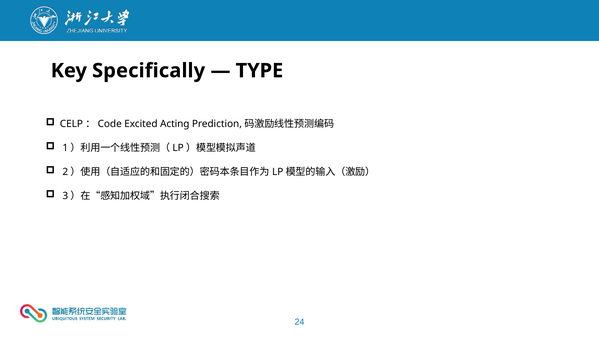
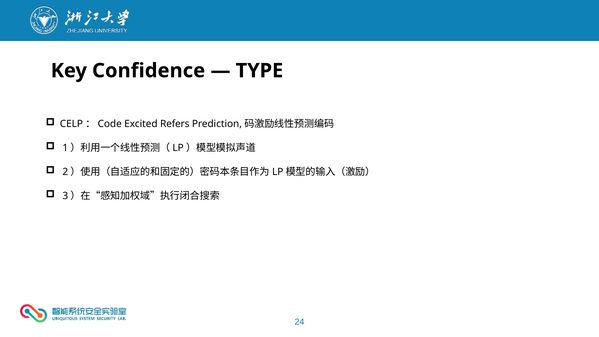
Specifically: Specifically -> Confidence
Acting: Acting -> Refers
